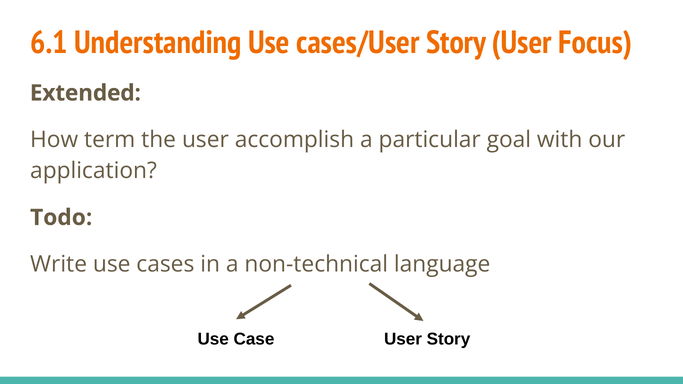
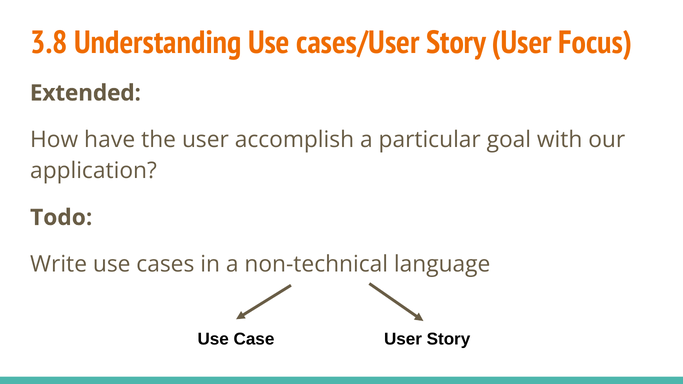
6.1: 6.1 -> 3.8
term: term -> have
